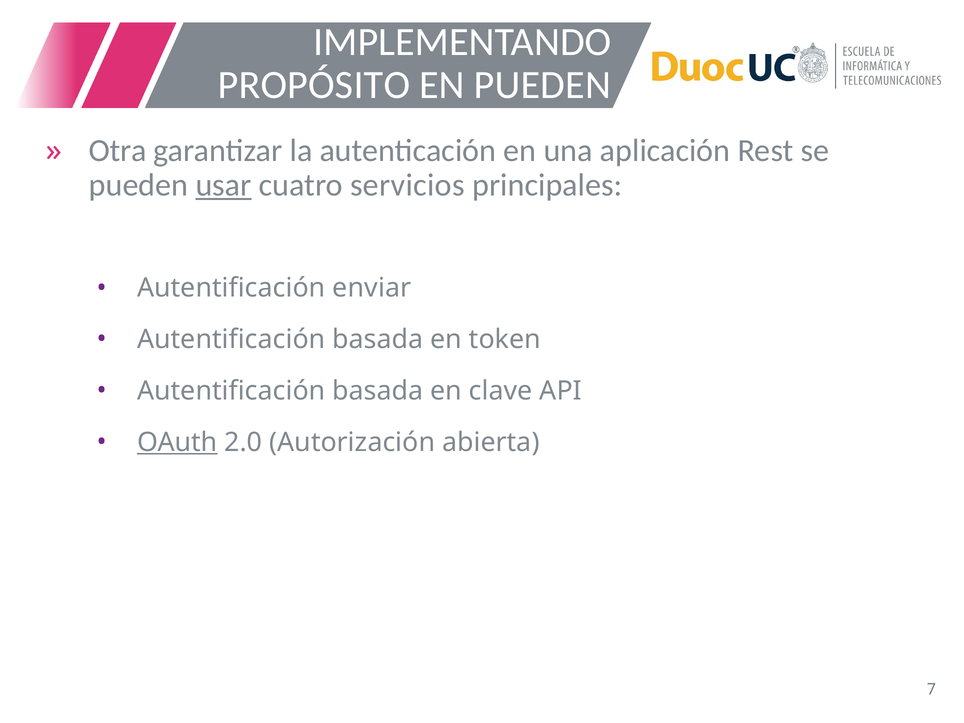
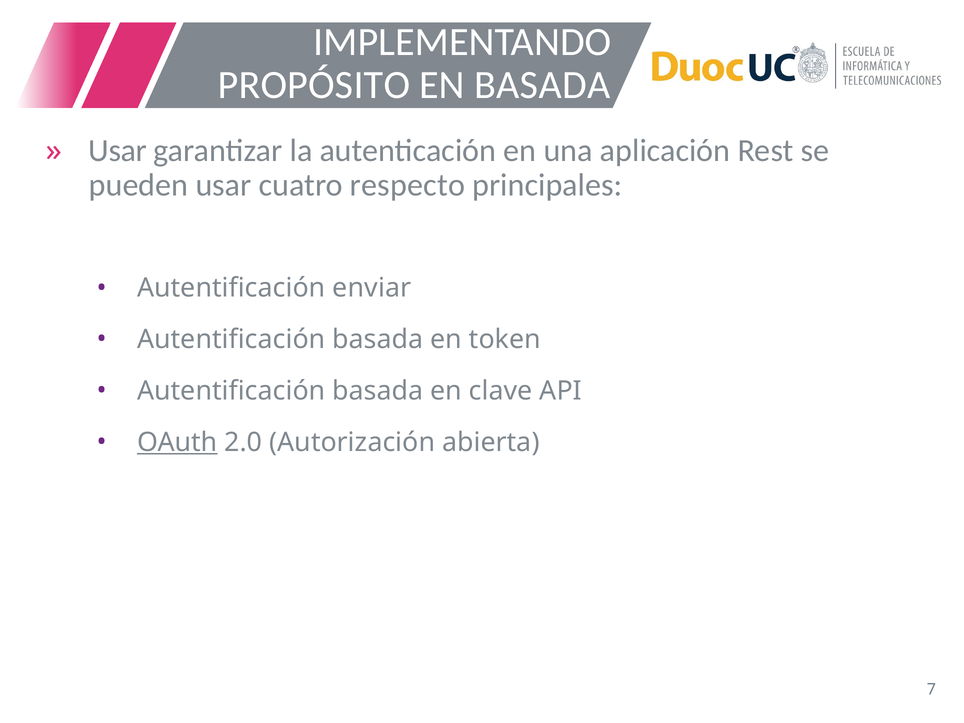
EN PUEDEN: PUEDEN -> BASADA
Otra at (118, 150): Otra -> Usar
usar at (224, 185) underline: present -> none
servicios: servicios -> respecto
